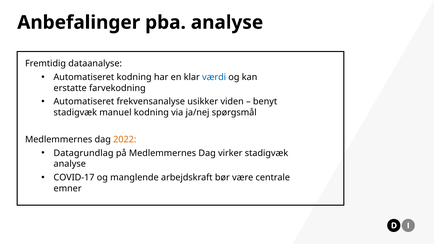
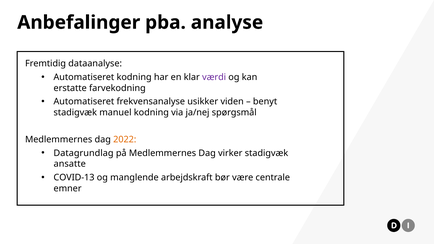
værdi colour: blue -> purple
analyse at (70, 164): analyse -> ansatte
COVID-17: COVID-17 -> COVID-13
